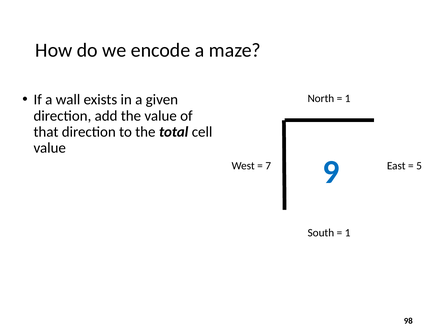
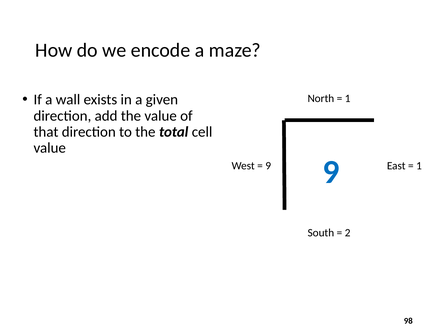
7 at (268, 166): 7 -> 9
5 at (419, 166): 5 -> 1
1 at (348, 233): 1 -> 2
